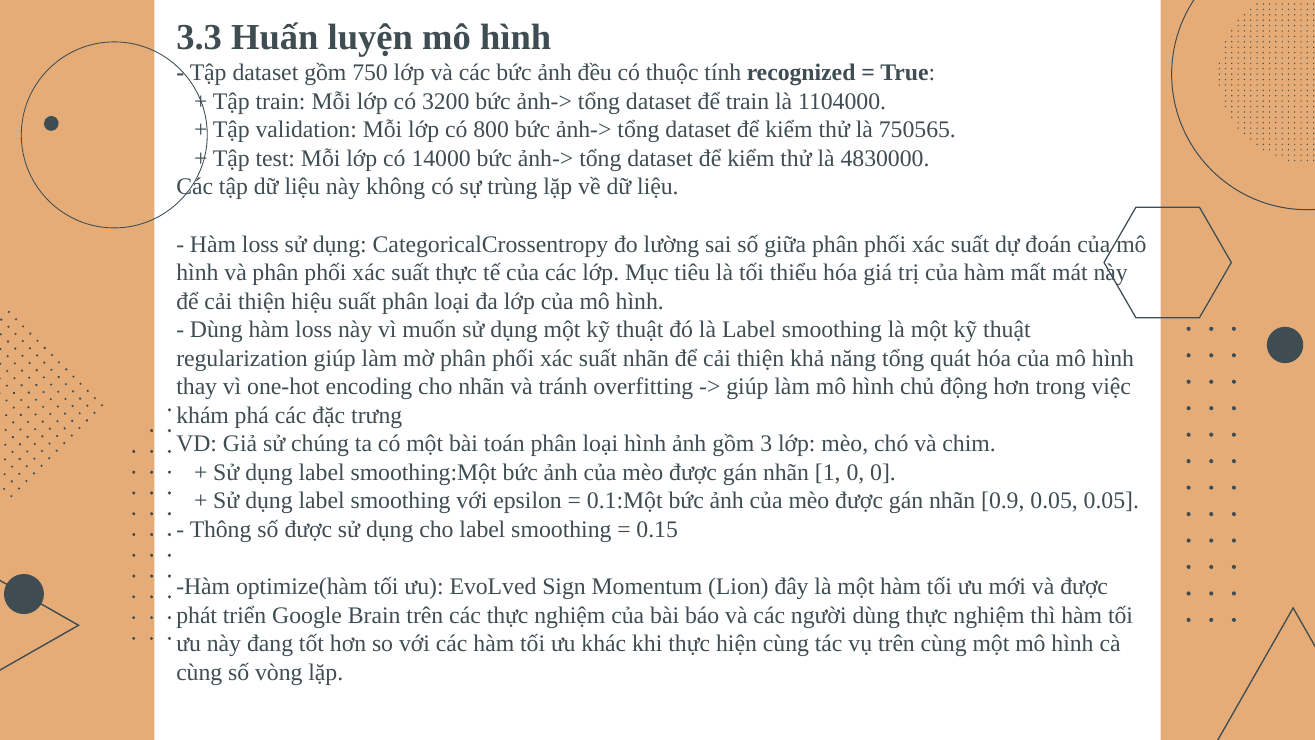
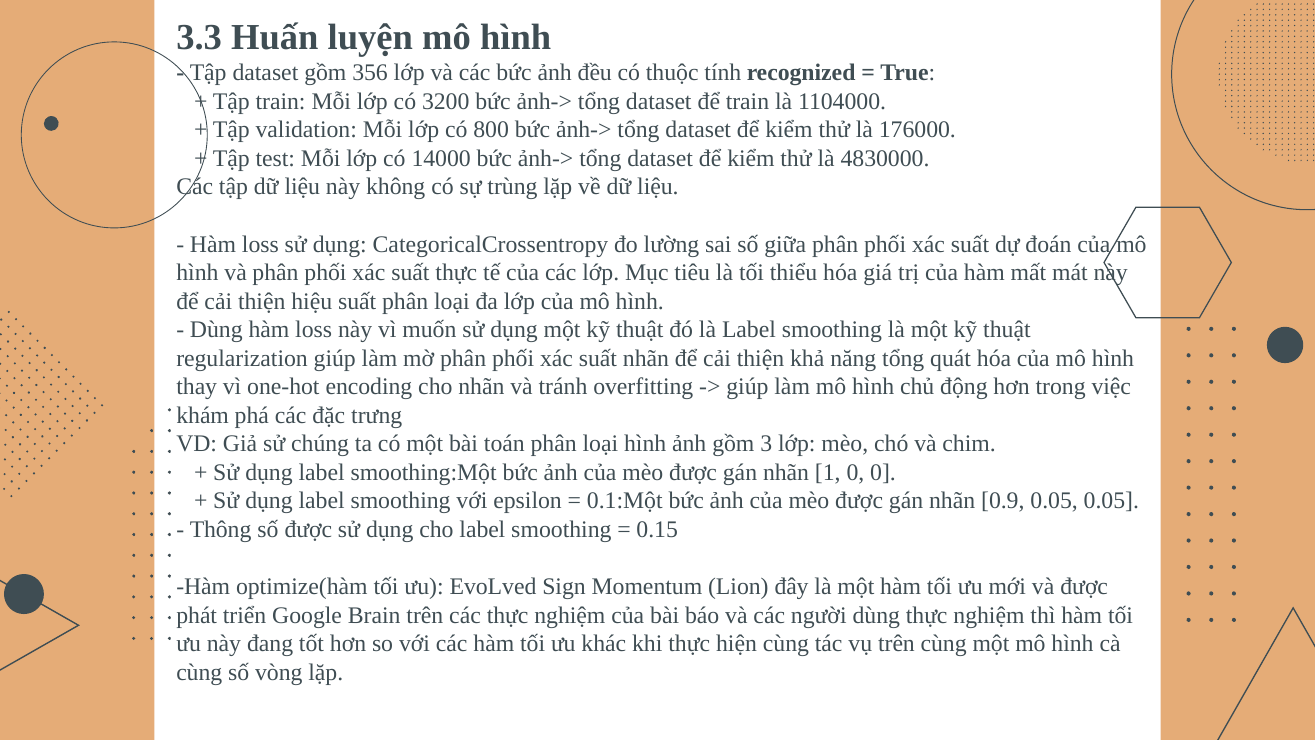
750: 750 -> 356
750565: 750565 -> 176000
